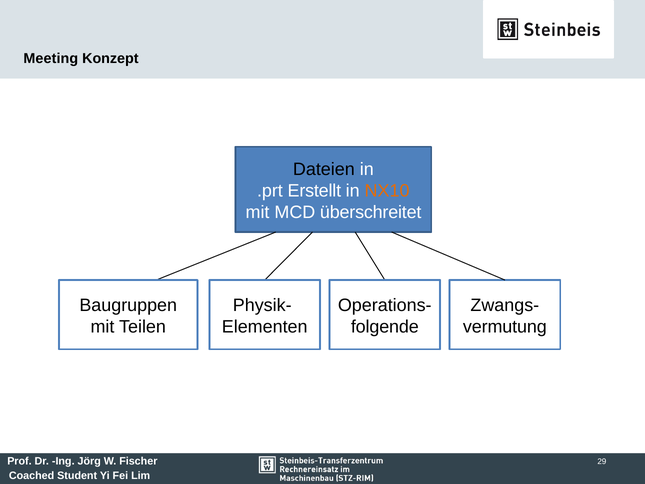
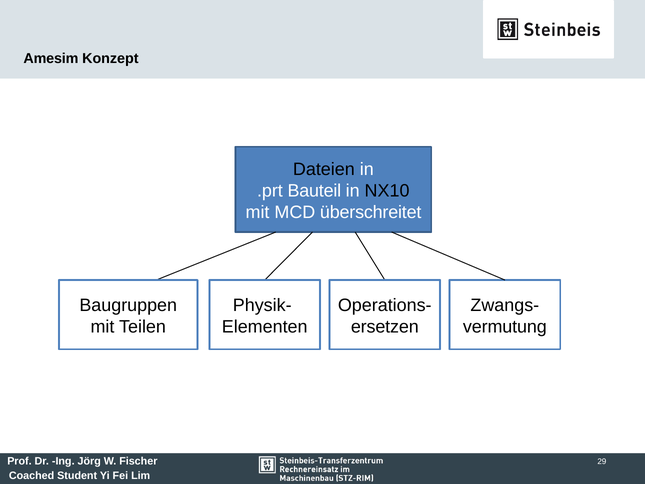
Meeting: Meeting -> Amesim
Erstellt: Erstellt -> Bauteil
NX10 colour: orange -> black
folgende: folgende -> ersetzen
